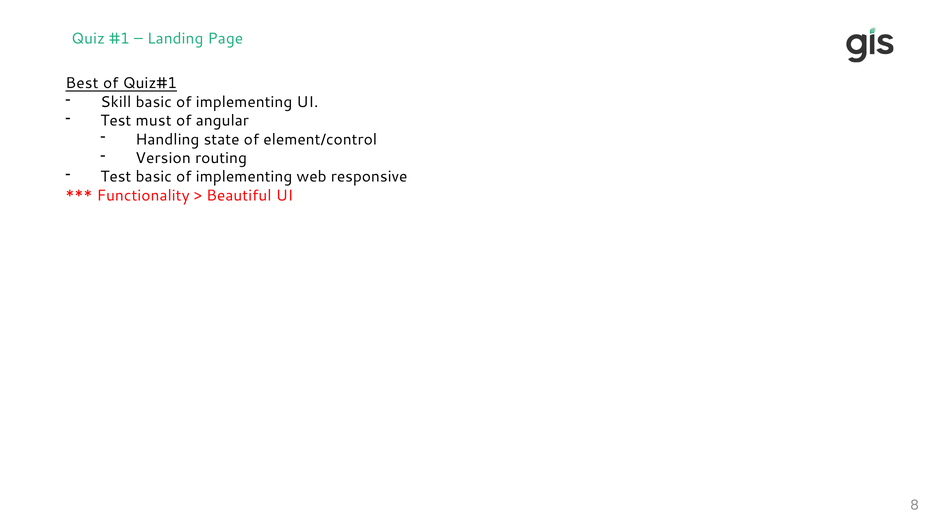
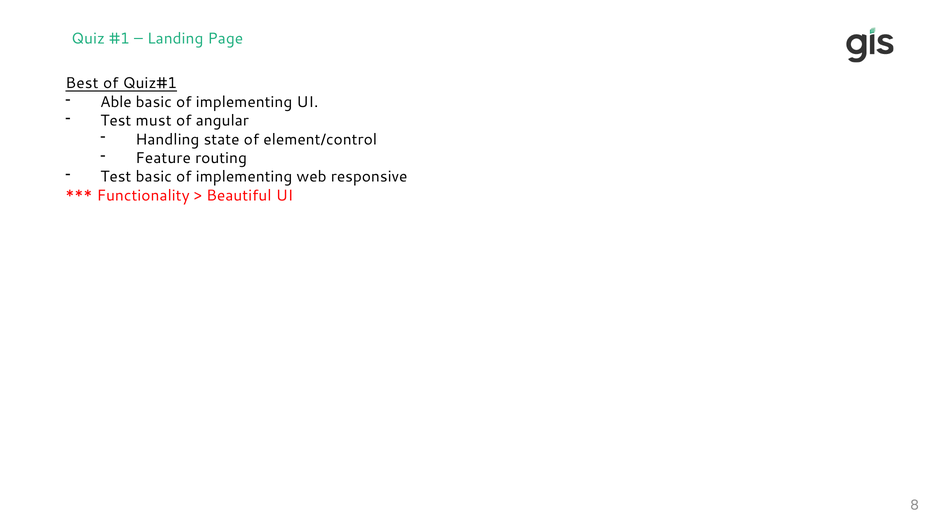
Skill: Skill -> Able
Version: Version -> Feature
